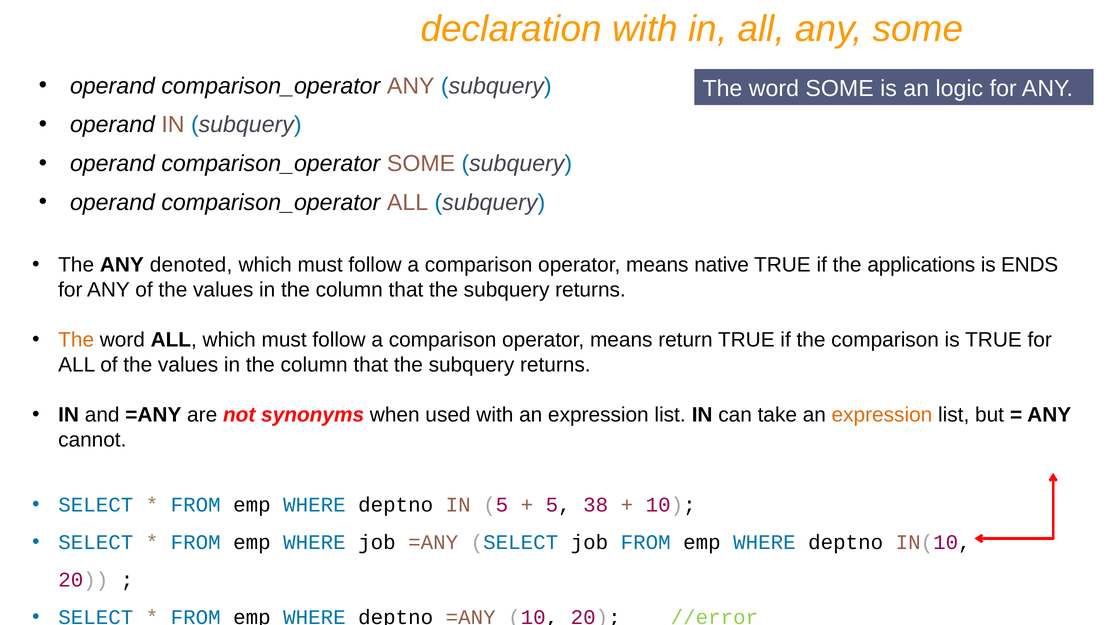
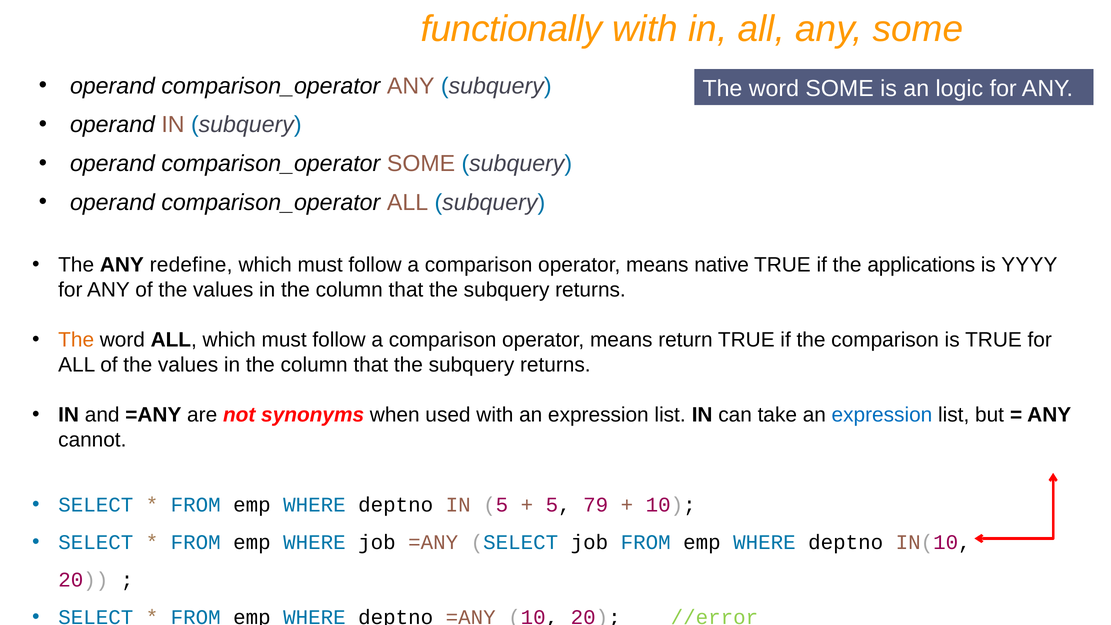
declaration: declaration -> functionally
denoted: denoted -> redefine
ENDS: ENDS -> YYYY
expression at (882, 415) colour: orange -> blue
38: 38 -> 79
